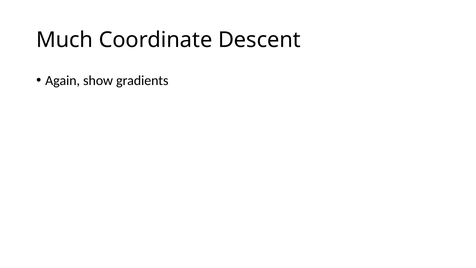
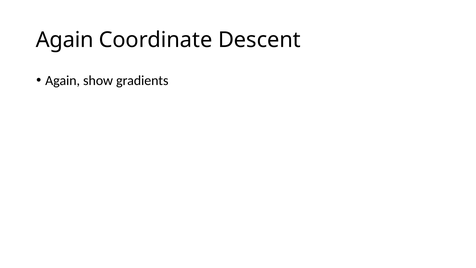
Much at (65, 40): Much -> Again
